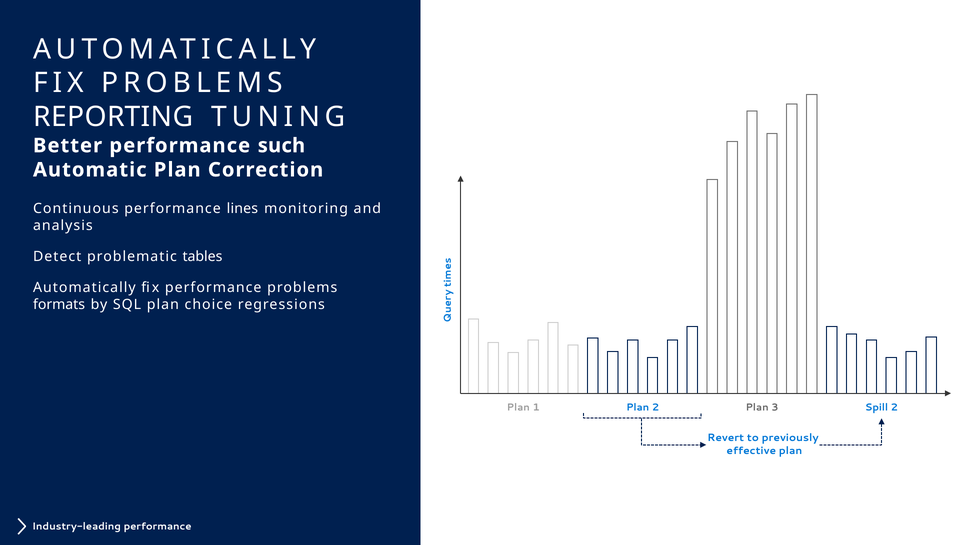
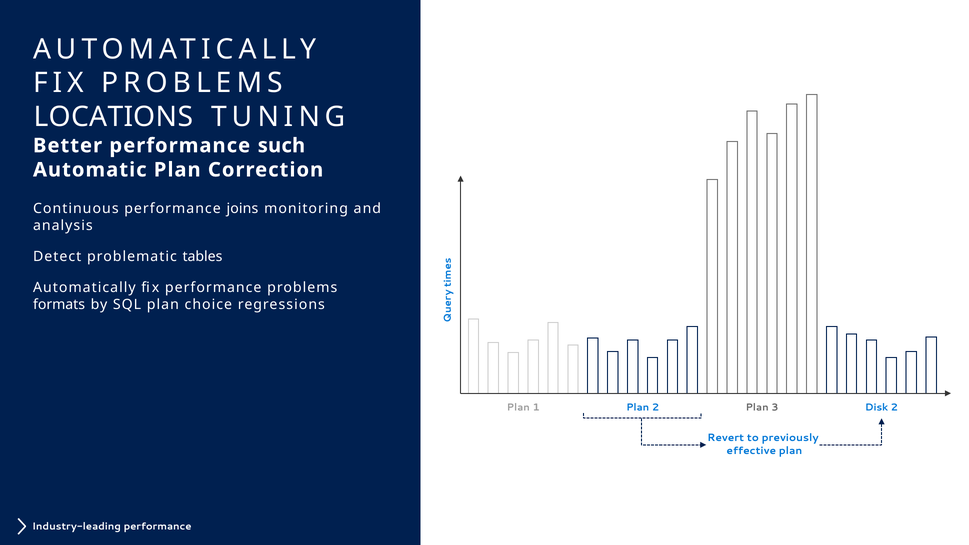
REPORTING: REPORTING -> LOCATIONS
lines: lines -> joins
Spill: Spill -> Disk
